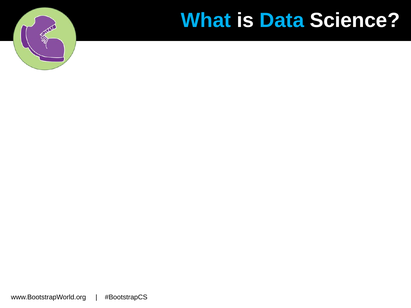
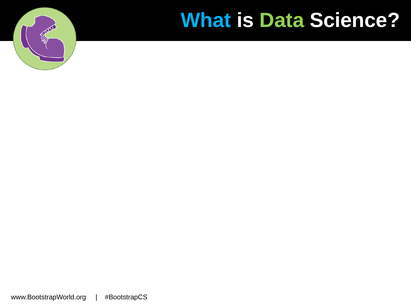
Data colour: light blue -> light green
